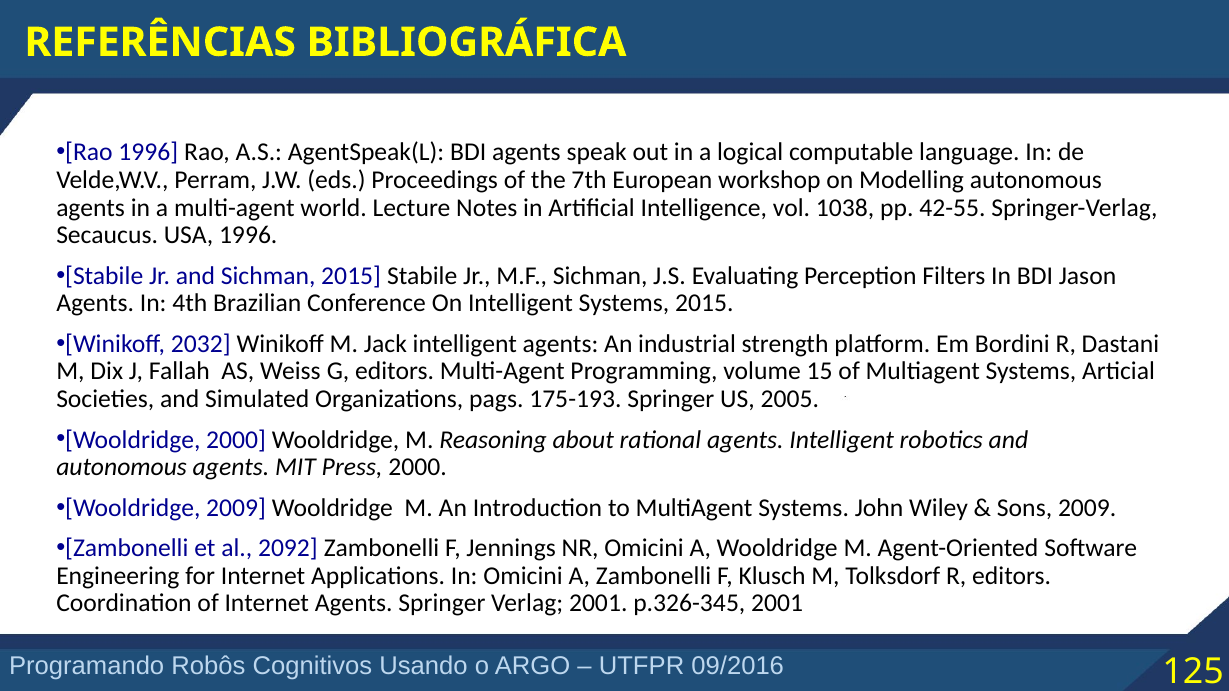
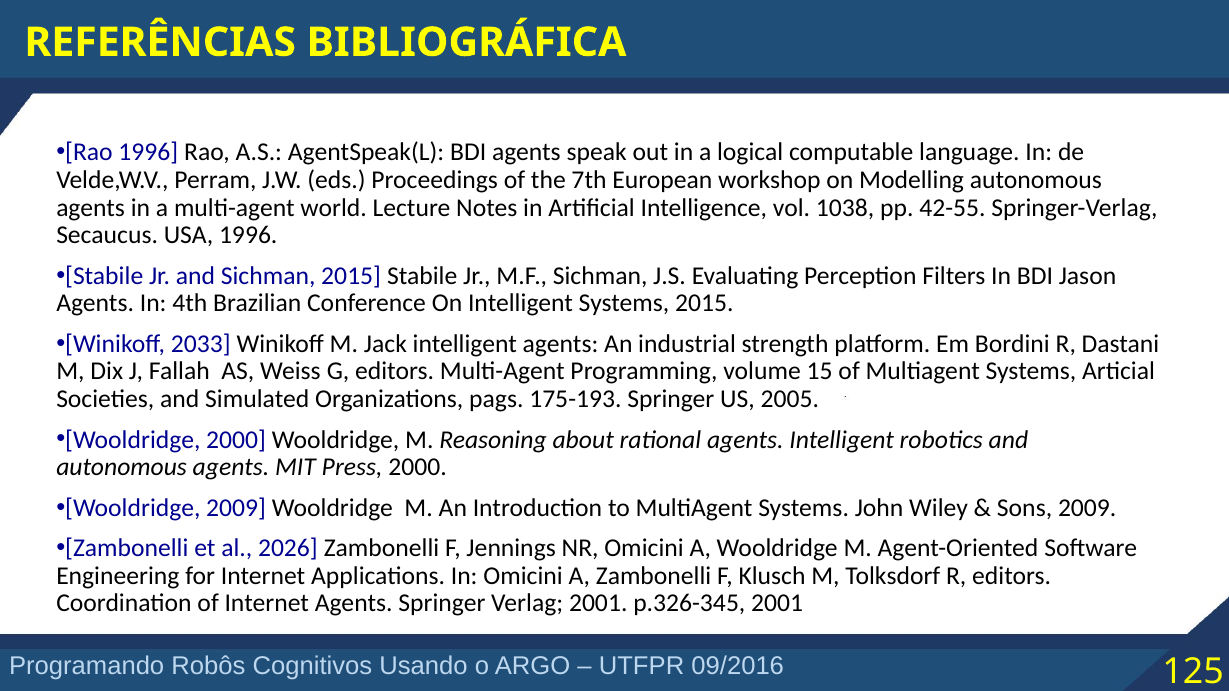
2032: 2032 -> 2033
2092: 2092 -> 2026
